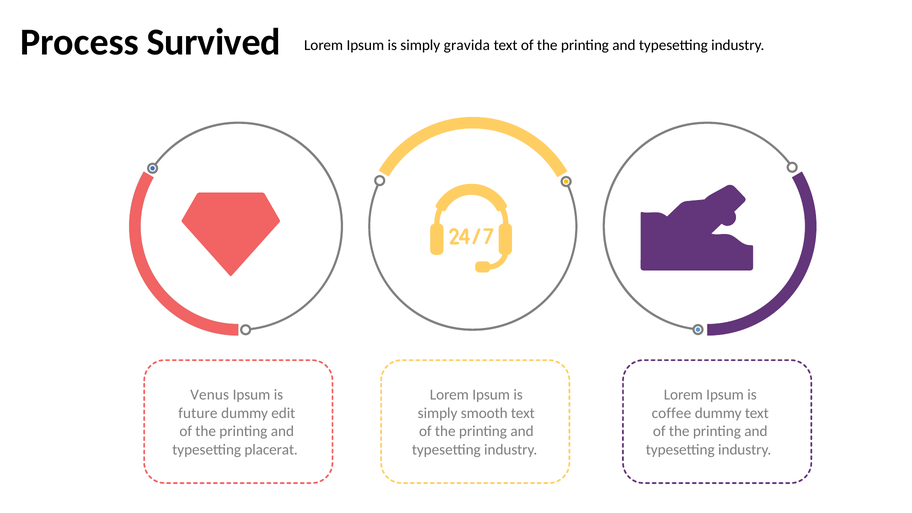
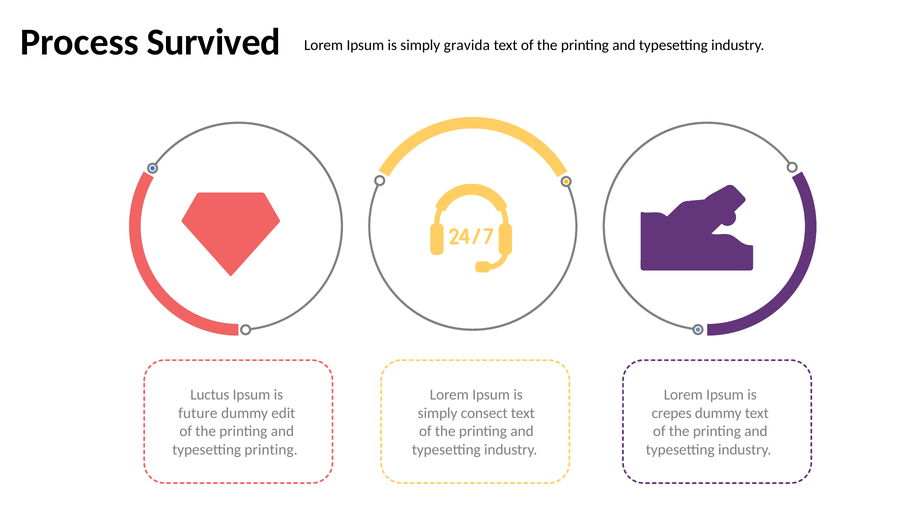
Venus: Venus -> Luctus
smooth: smooth -> consect
coffee: coffee -> crepes
typesetting placerat: placerat -> printing
